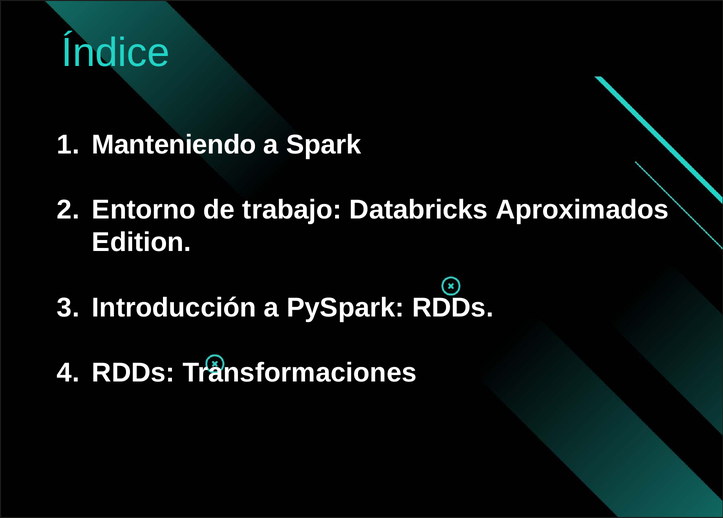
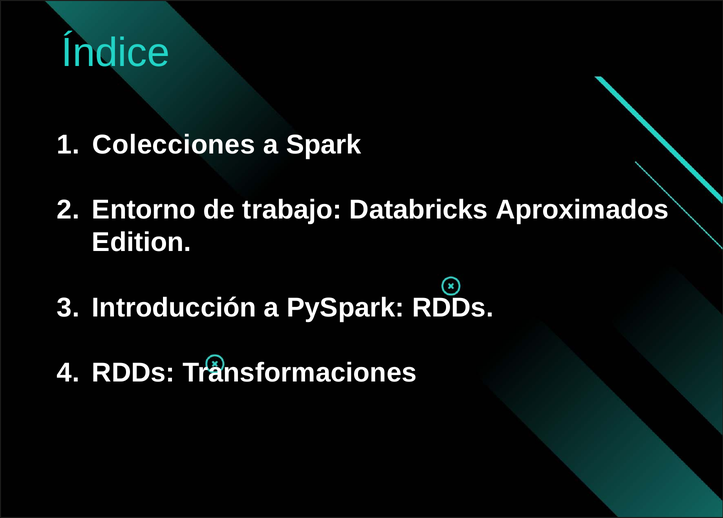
Manteniendo: Manteniendo -> Colecciones
